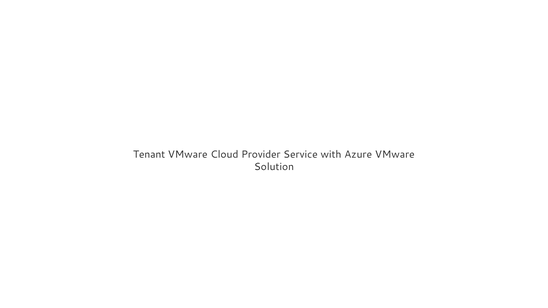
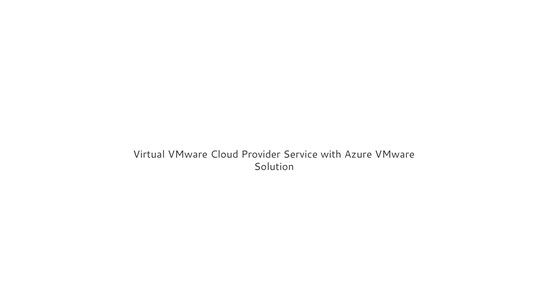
Tenant: Tenant -> Virtual
